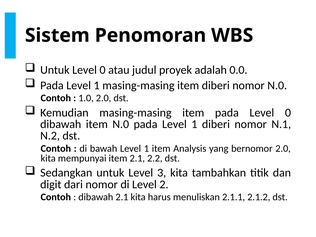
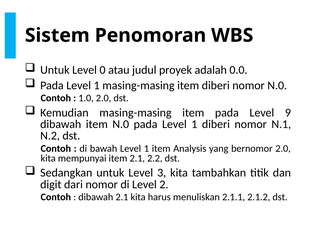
pada Level 0: 0 -> 9
